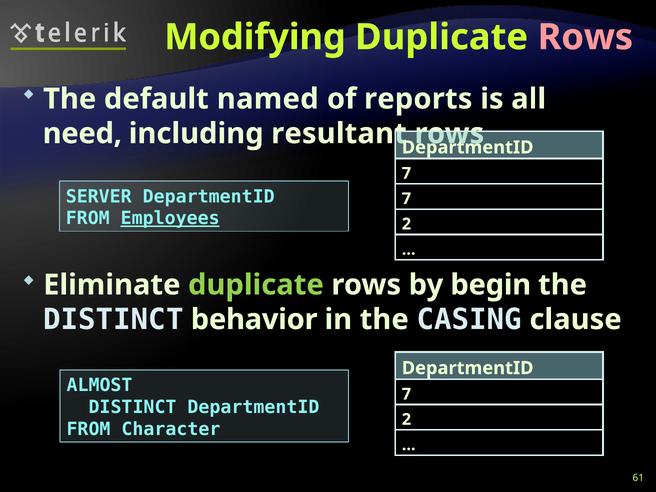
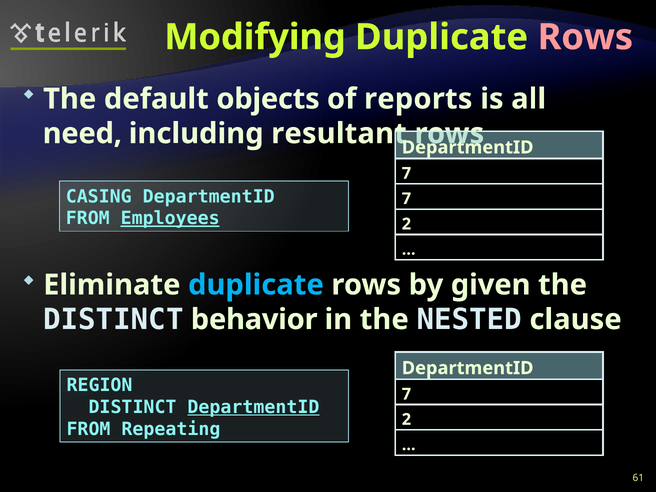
named: named -> objects
SERVER: SERVER -> CASING
duplicate at (256, 285) colour: light green -> light blue
begin: begin -> given
CASING: CASING -> NESTED
ALMOST: ALMOST -> REGION
DepartmentID at (253, 407) underline: none -> present
Character: Character -> Repeating
